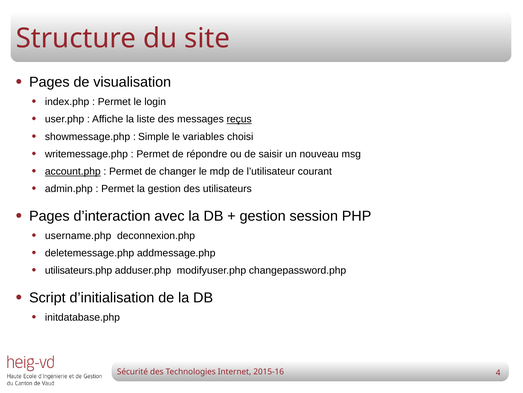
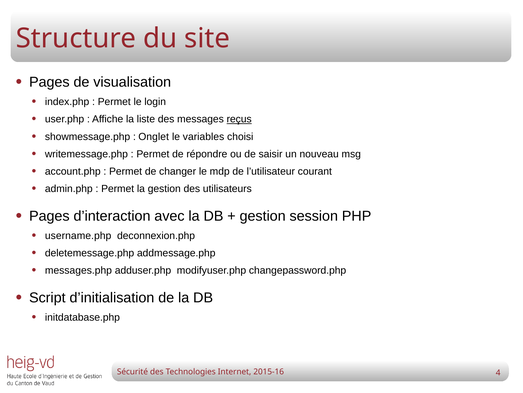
Simple: Simple -> Onglet
account.php underline: present -> none
utilisateurs.php: utilisateurs.php -> messages.php
